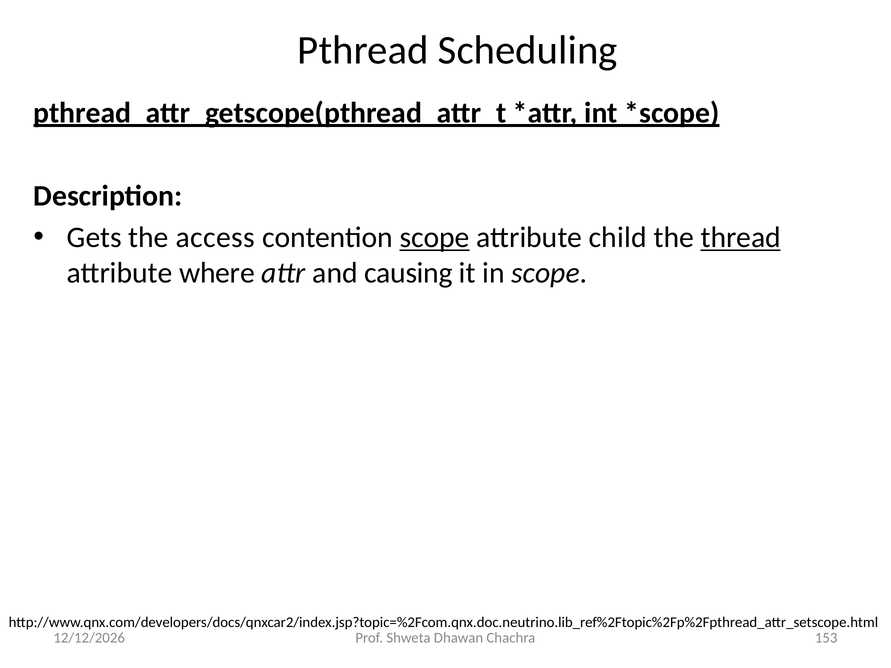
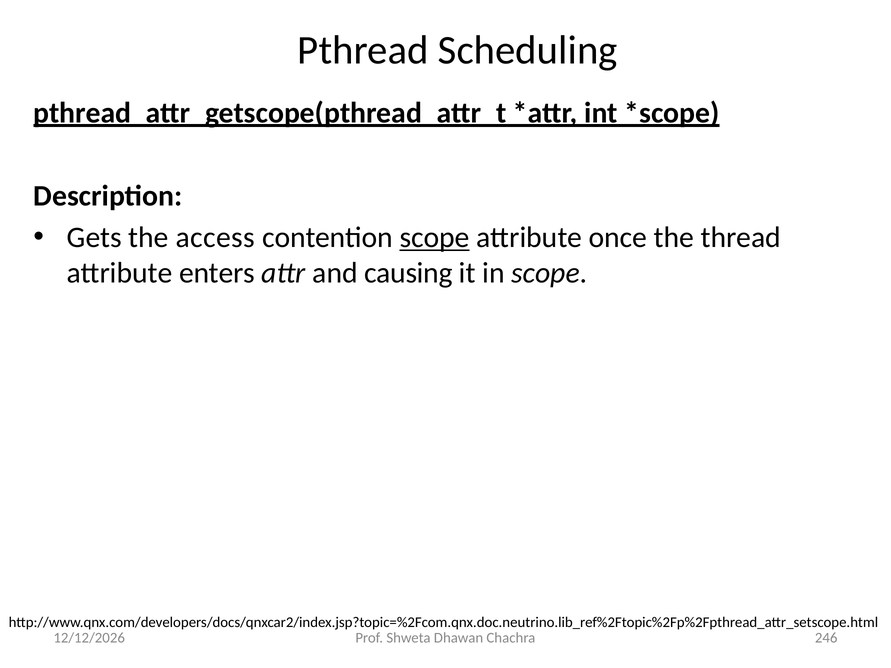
child: child -> once
thread underline: present -> none
where: where -> enters
153: 153 -> 246
